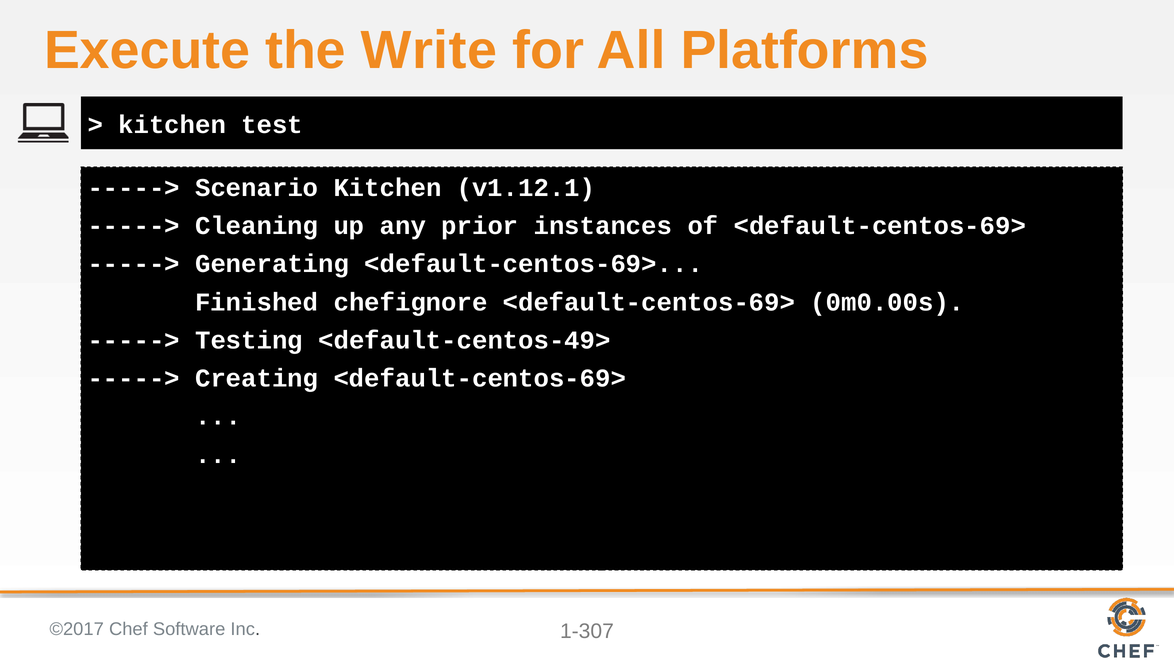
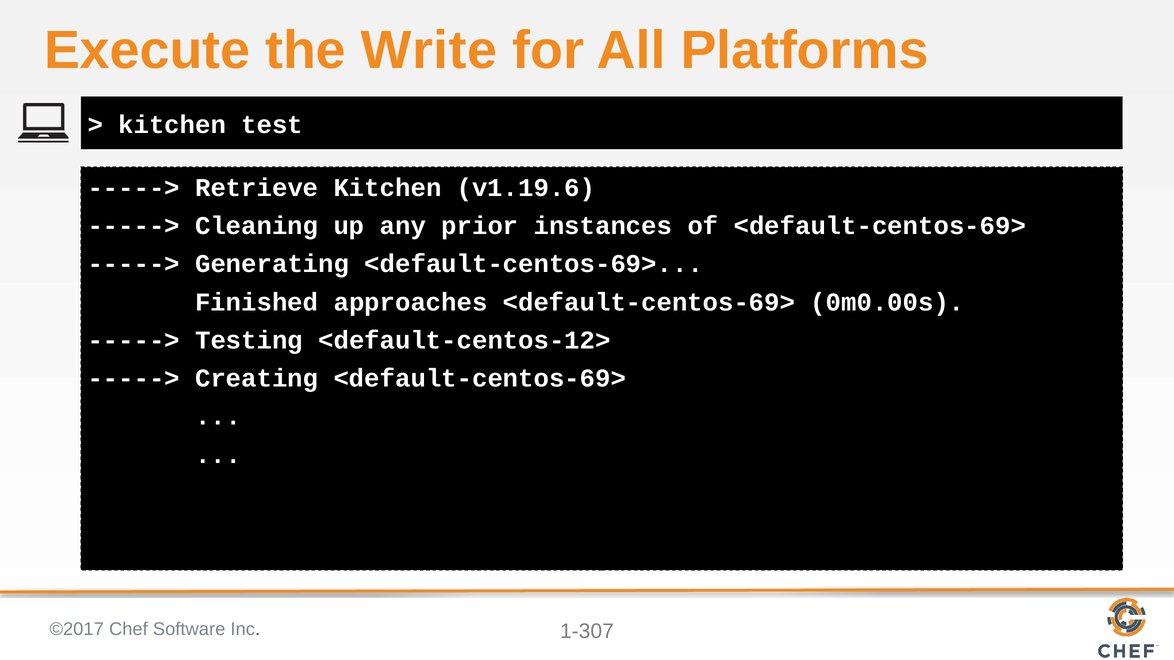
Scenario: Scenario -> Retrieve
v1.12.1: v1.12.1 -> v1.19.6
chefignore: chefignore -> approaches
<default-centos-49>: <default-centos-49> -> <default-centos-12>
